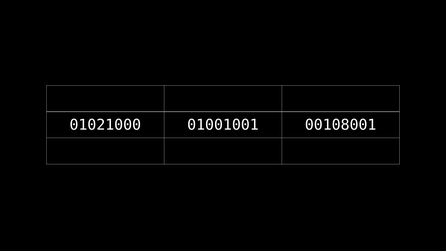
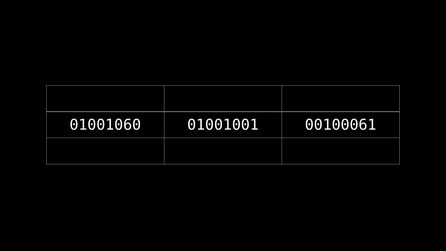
01021000: 01021000 -> 01001060
00108001: 00108001 -> 00100061
